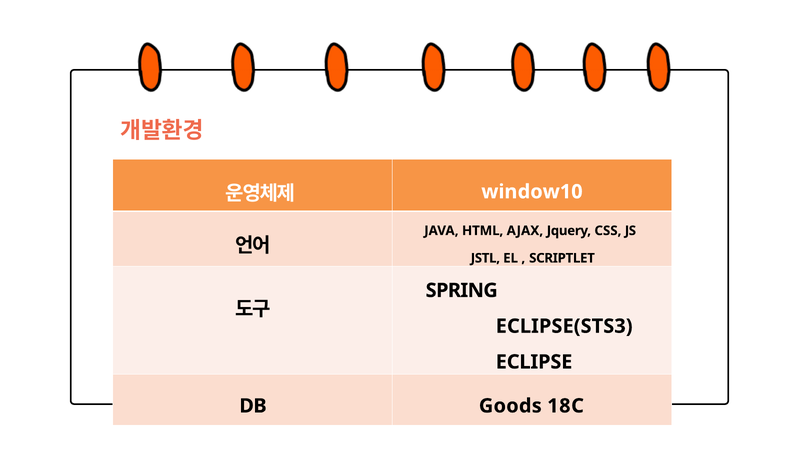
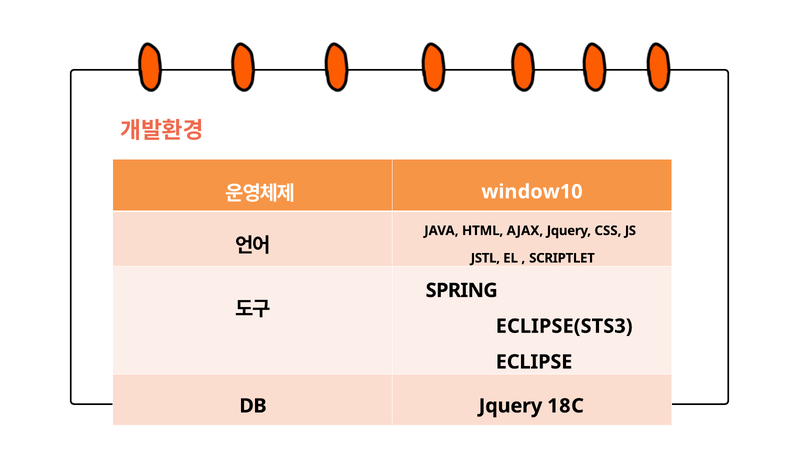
DB Goods: Goods -> Jquery
